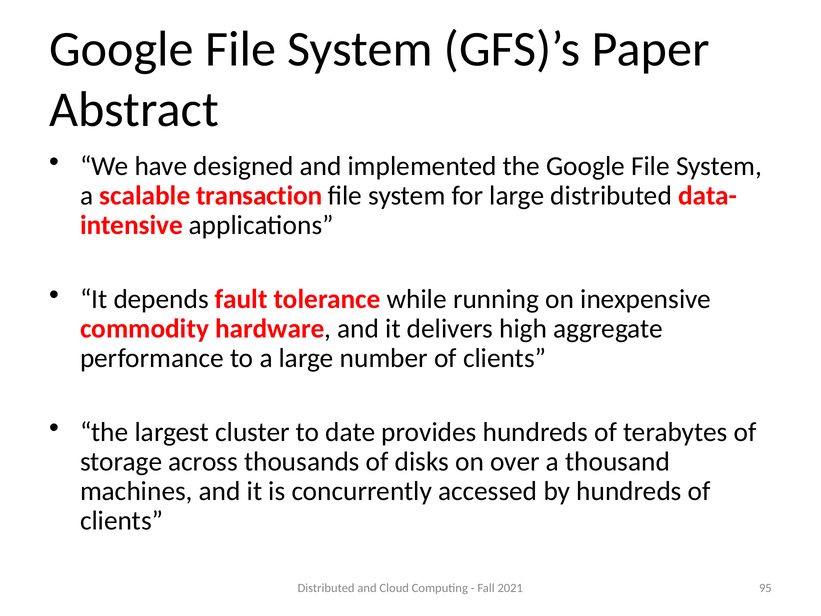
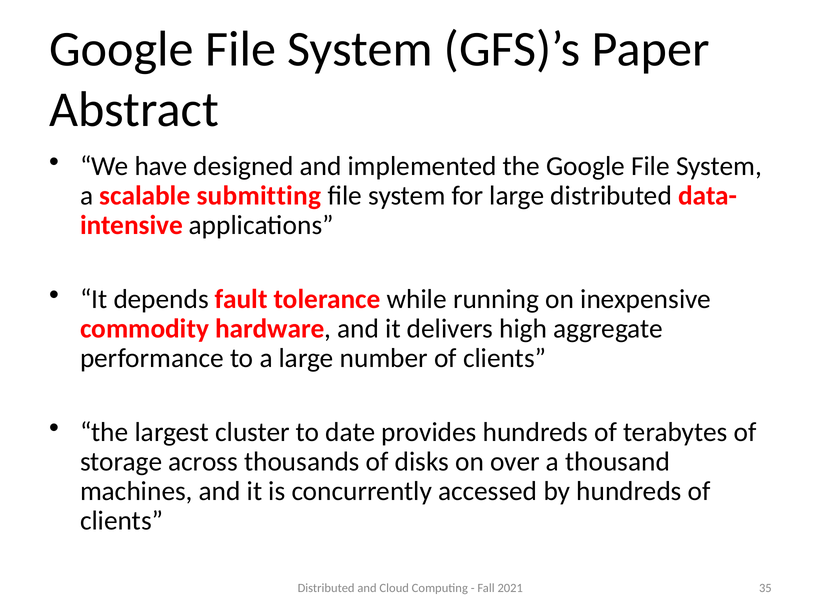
transaction: transaction -> submitting
95: 95 -> 35
